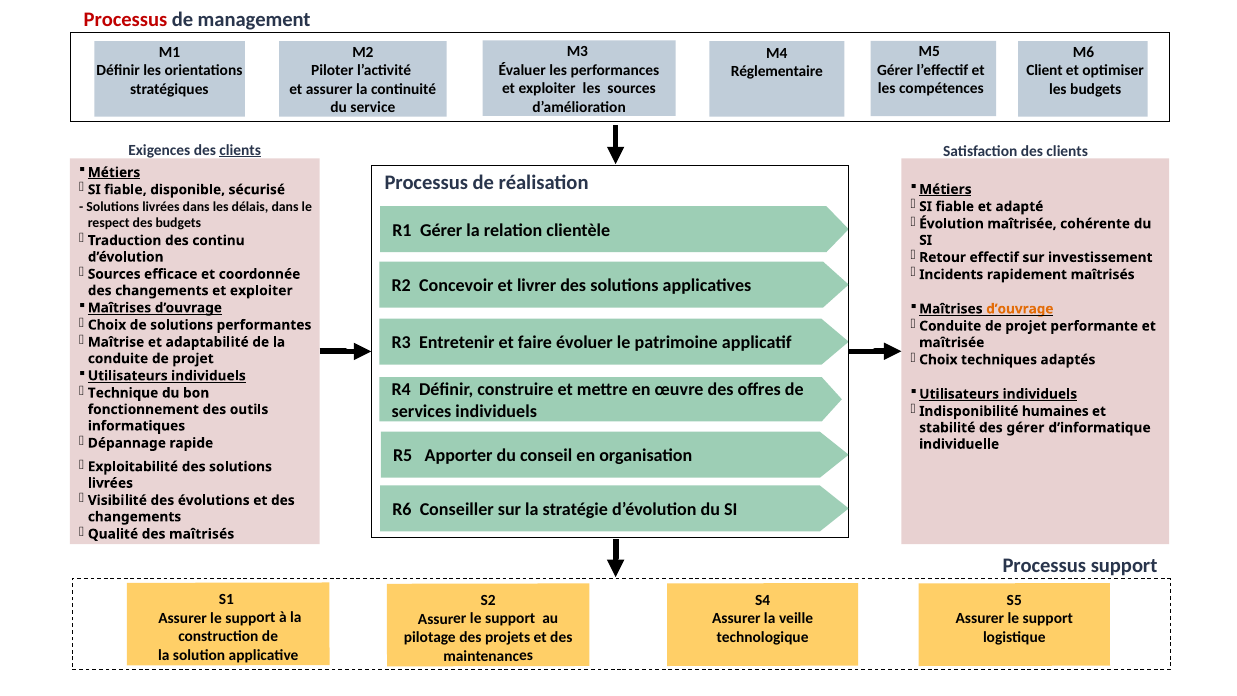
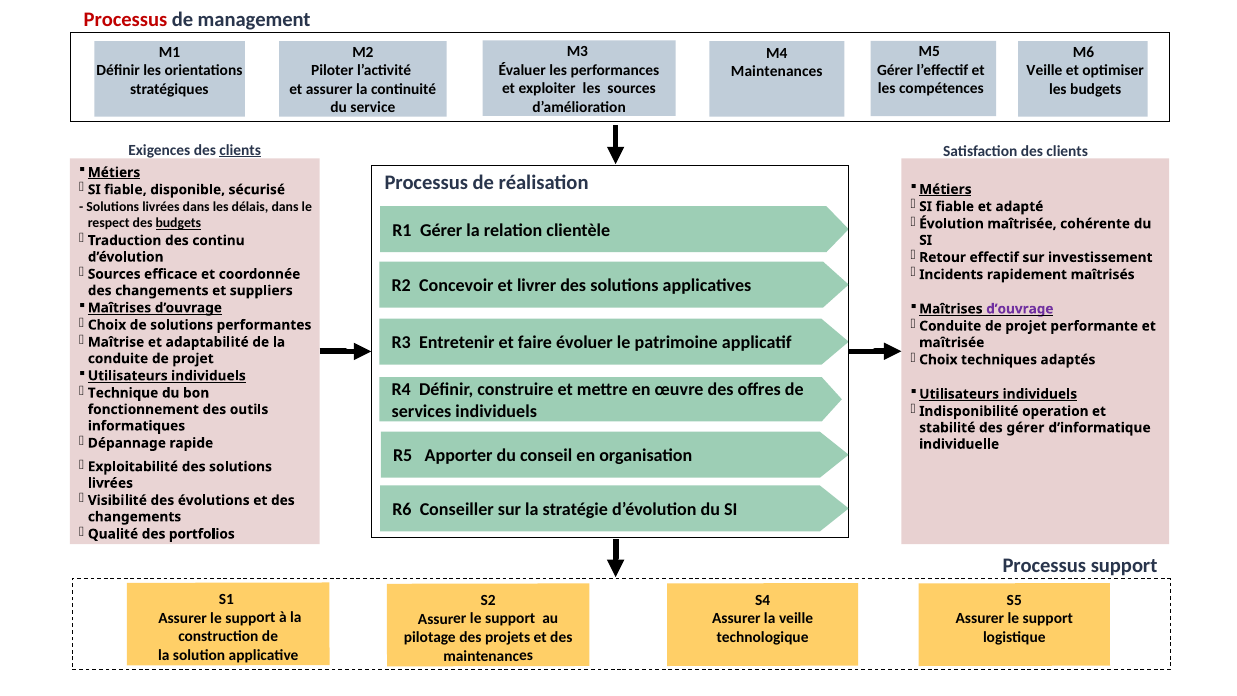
Client at (1044, 71): Client -> Veille
Réglementaire at (777, 72): Réglementaire -> Maintenances
budgets at (178, 223) underline: none -> present
changements et exploiter: exploiter -> suppliers
d’ouvrage at (1020, 309) colour: orange -> purple
humaines: humaines -> operation
des maîtrisés: maîtrisés -> portfolios
